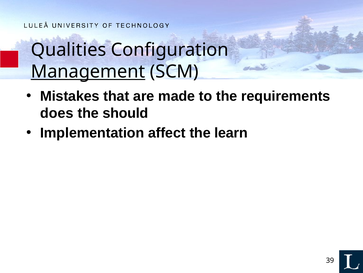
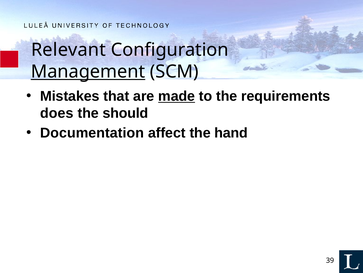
Qualities: Qualities -> Relevant
made underline: none -> present
Implementation: Implementation -> Documentation
learn: learn -> hand
